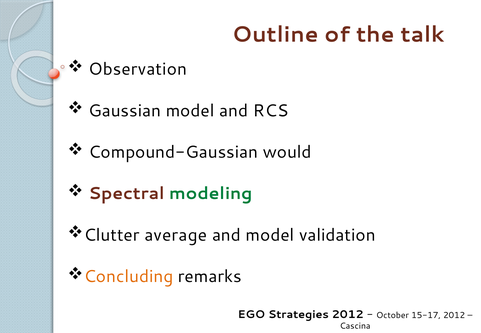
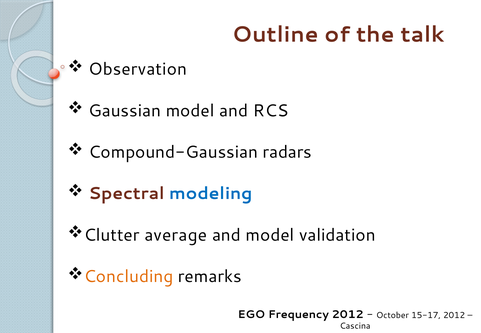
would: would -> radars
modeling colour: green -> blue
Strategies: Strategies -> Frequency
